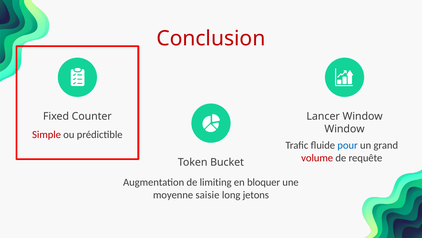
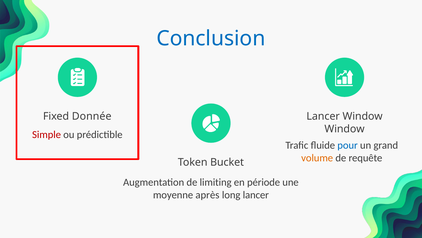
Conclusion colour: red -> blue
Counter: Counter -> Donnée
volume colour: red -> orange
bloquer: bloquer -> période
saisie: saisie -> après
long jetons: jetons -> lancer
